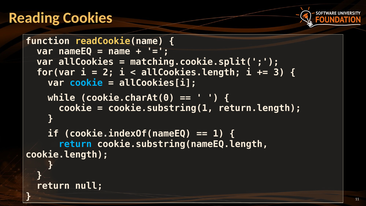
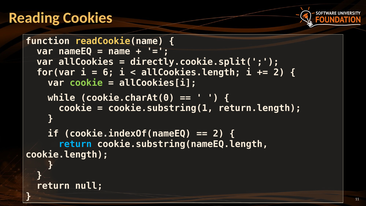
matching.cookie.split(: matching.cookie.split( -> directly.cookie.split(
2: 2 -> 6
3 at (279, 72): 3 -> 2
cookie at (86, 83) colour: light blue -> light green
1 at (218, 134): 1 -> 2
